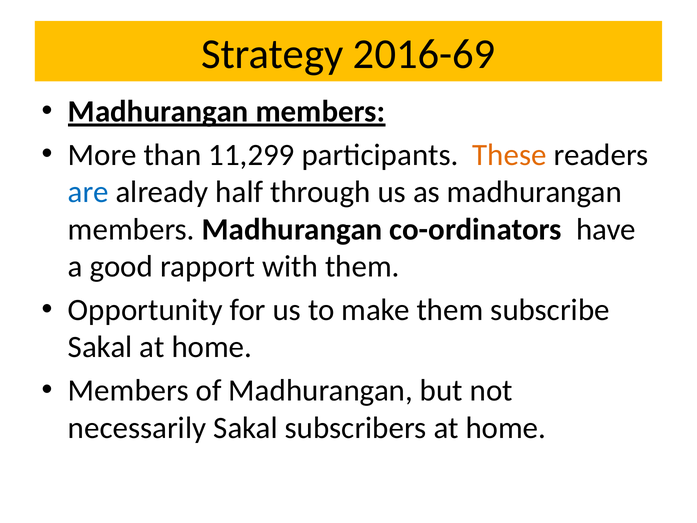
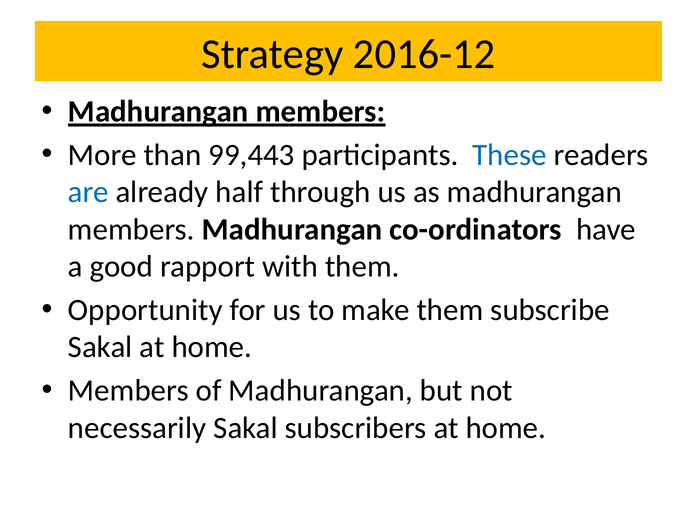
2016-69: 2016-69 -> 2016-12
11,299: 11,299 -> 99,443
These colour: orange -> blue
